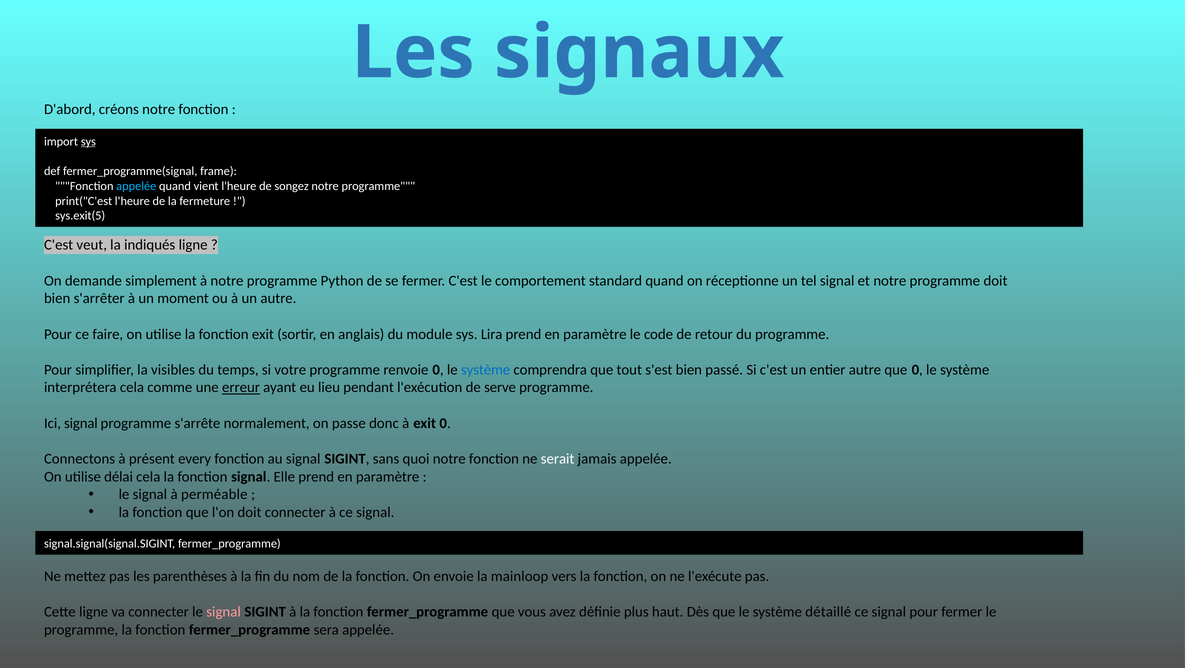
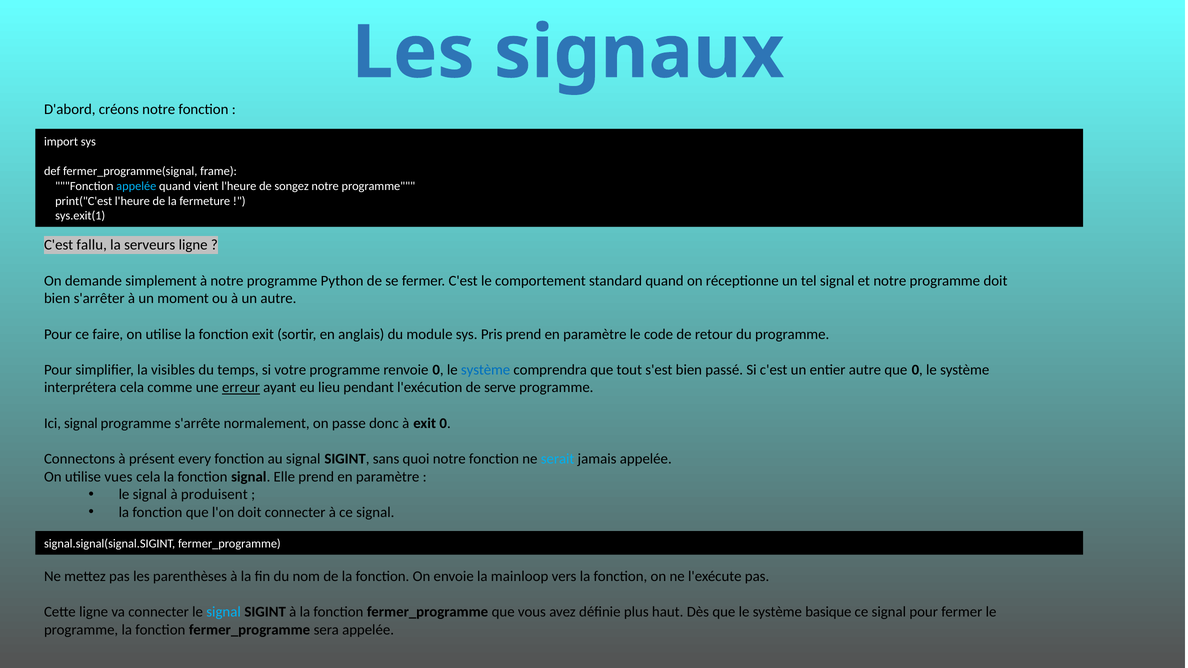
sys at (88, 142) underline: present -> none
sys.exit(5: sys.exit(5 -> sys.exit(1
veut: veut -> fallu
indiqués: indiqués -> serveurs
Lira: Lira -> Pris
serait colour: white -> light blue
délai: délai -> vues
perméable: perméable -> produisent
signal at (224, 612) colour: pink -> light blue
détaillé: détaillé -> basique
